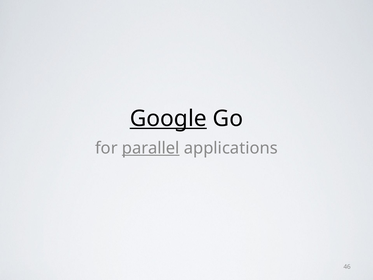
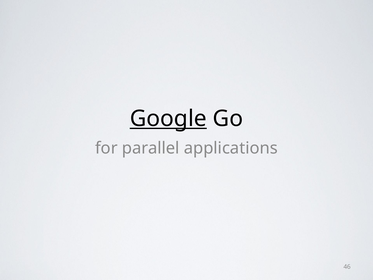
parallel underline: present -> none
